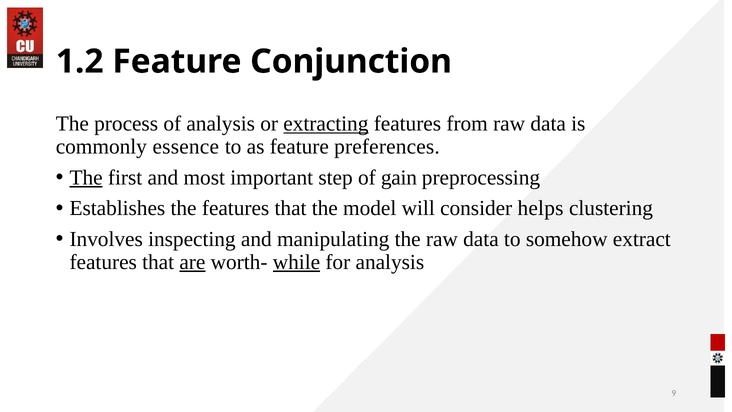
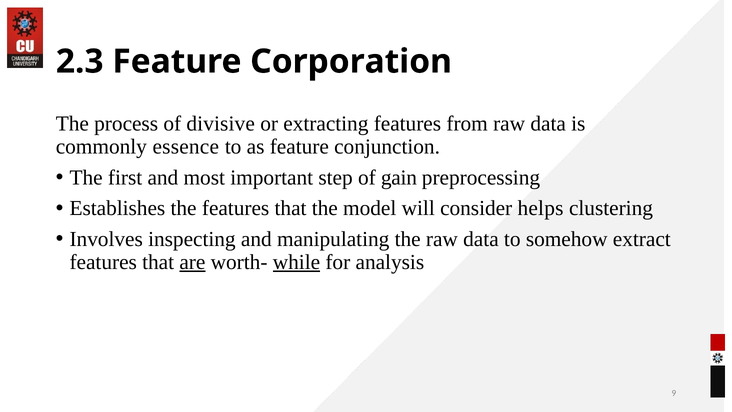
1.2: 1.2 -> 2.3
Conjunction: Conjunction -> Corporation
of analysis: analysis -> divisive
extracting underline: present -> none
preferences: preferences -> conjunction
The at (86, 178) underline: present -> none
